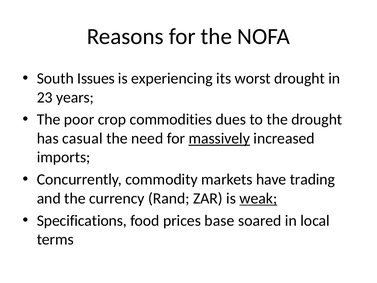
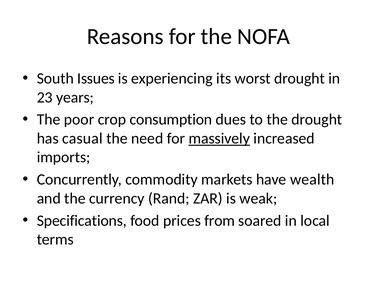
commodities: commodities -> consumption
trading: trading -> wealth
weak underline: present -> none
base: base -> from
